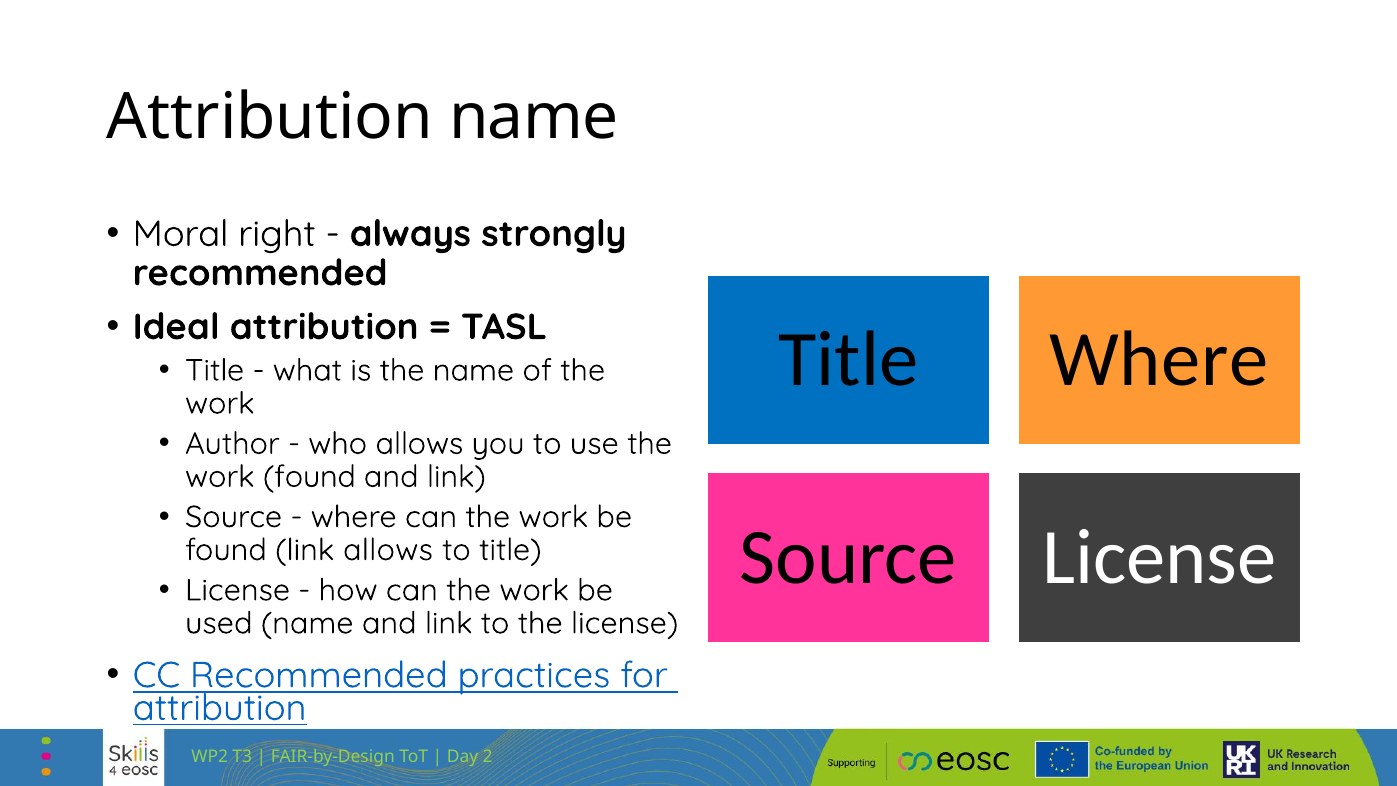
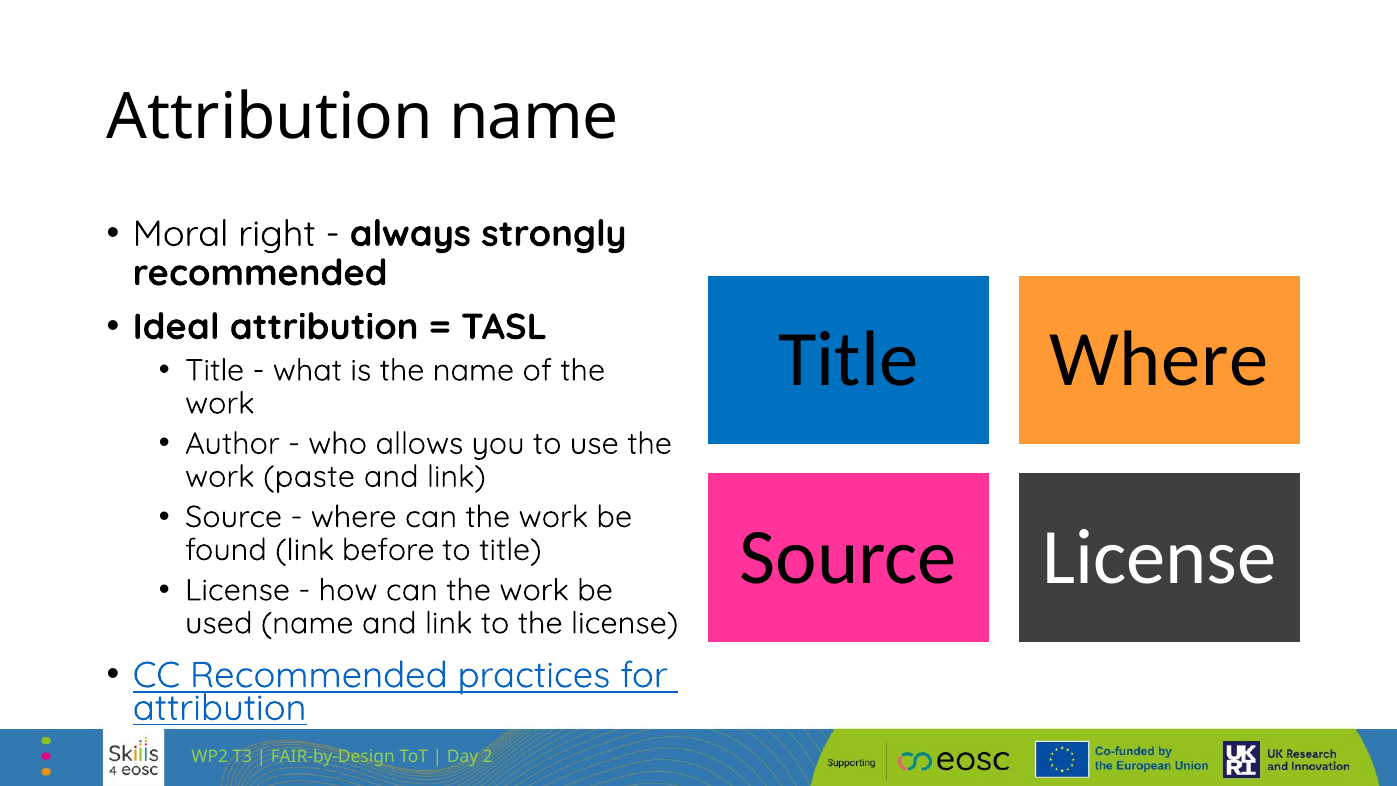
work found: found -> paste
link allows: allows -> before
